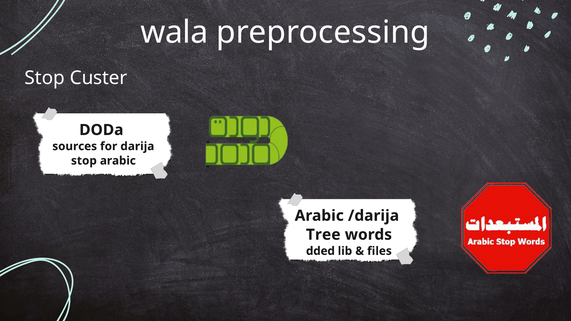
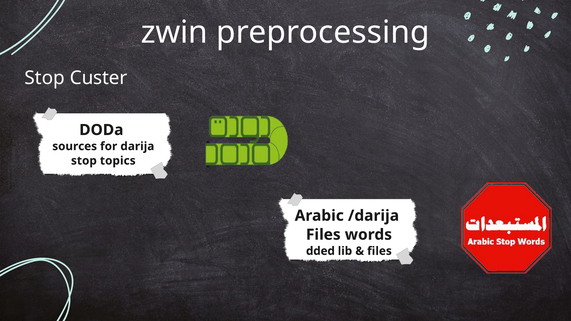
wala: wala -> zwin
stop arabic: arabic -> topics
Tree at (323, 235): Tree -> Files
